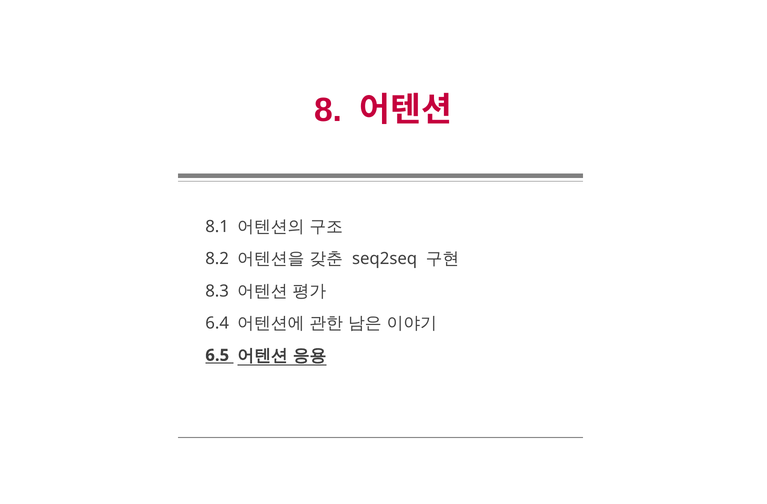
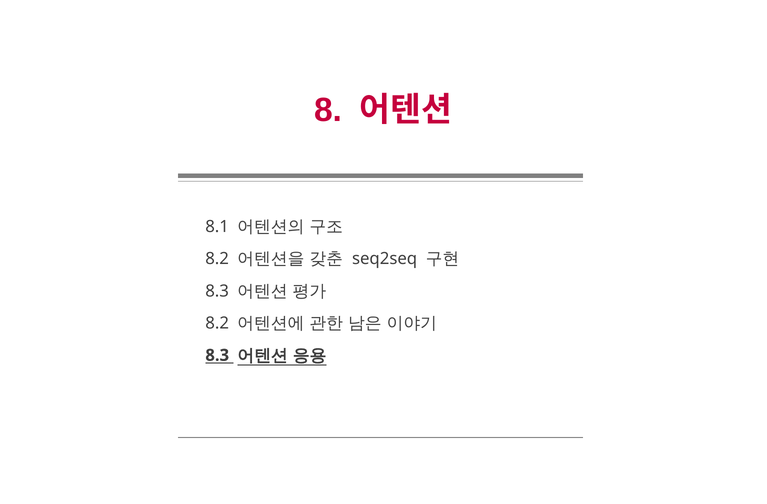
6.4 at (217, 323): 6.4 -> 8.2
6.5 at (217, 355): 6.5 -> 8.3
